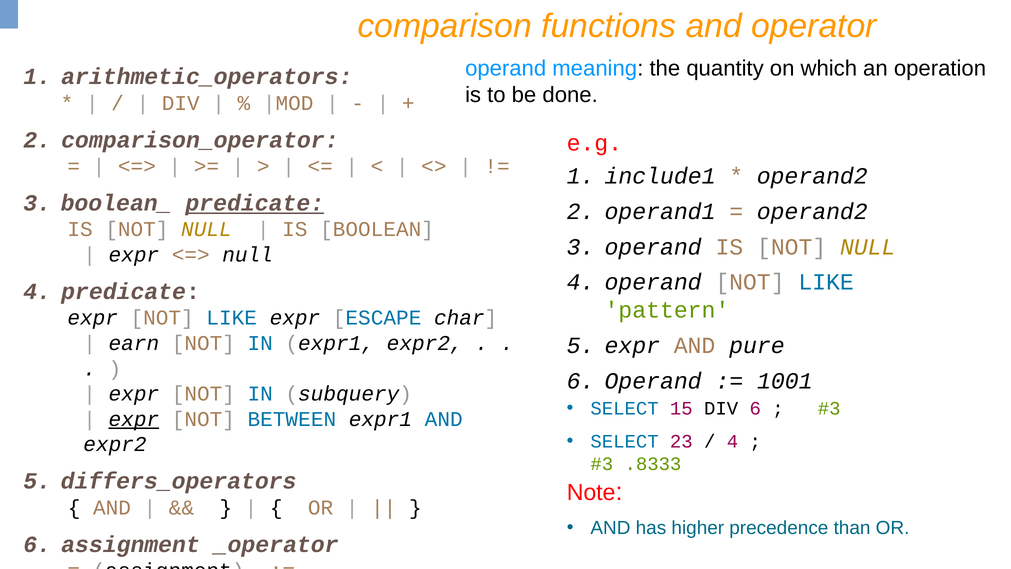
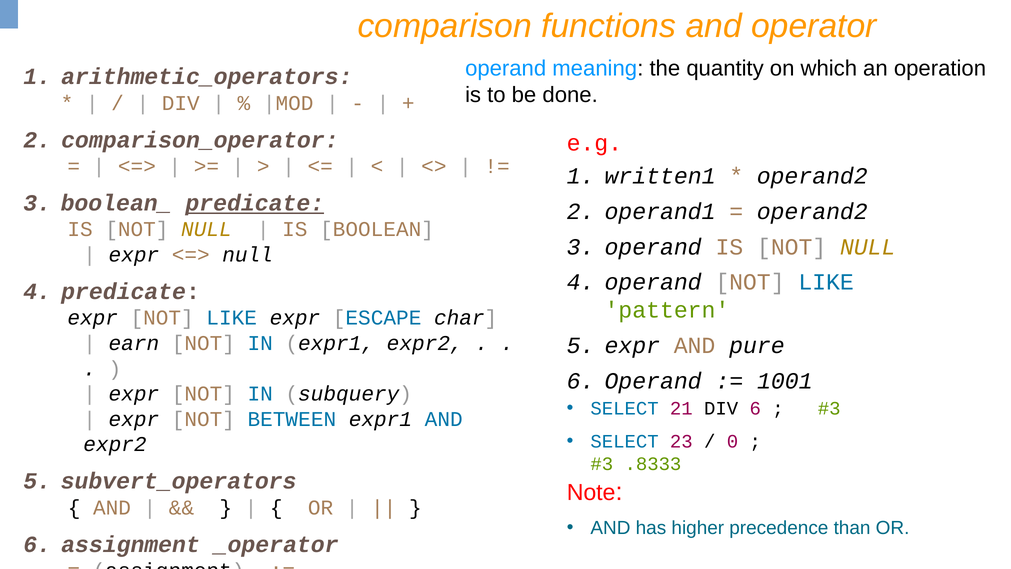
include1: include1 -> written1
15: 15 -> 21
expr at (134, 419) underline: present -> none
4 at (733, 441): 4 -> 0
differs_operators: differs_operators -> subvert_operators
